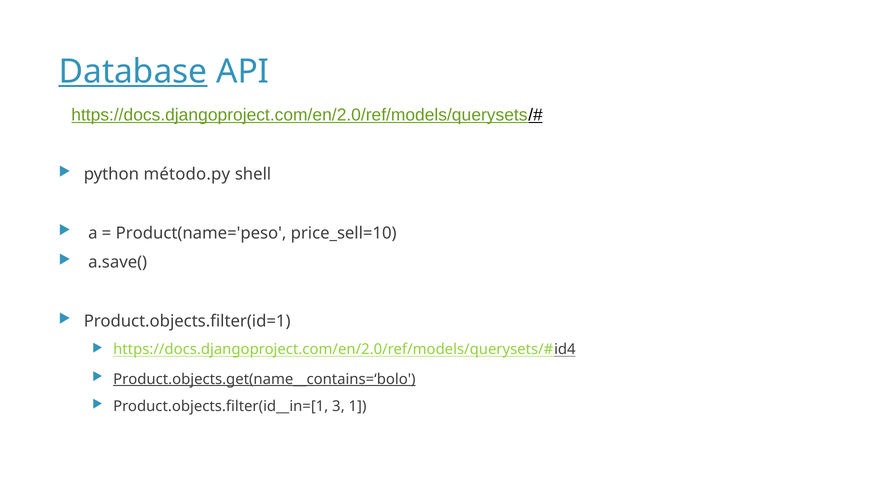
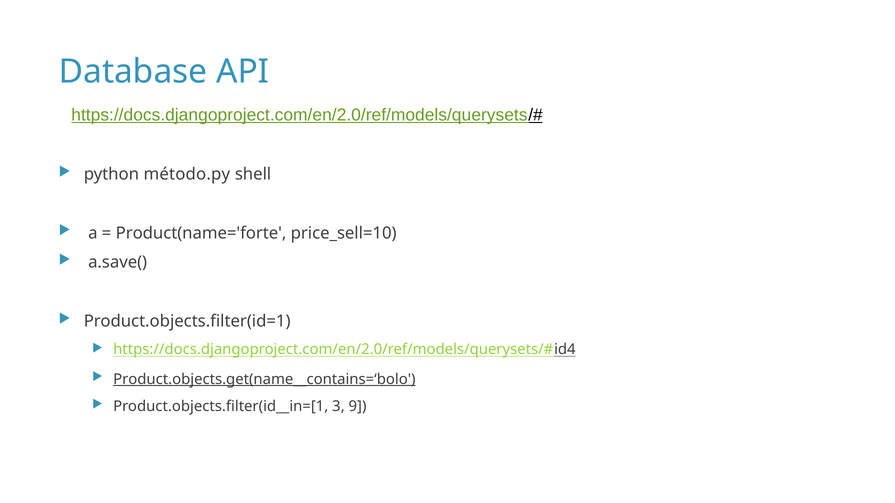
Database underline: present -> none
Product(name='peso: Product(name='peso -> Product(name='forte
1: 1 -> 9
